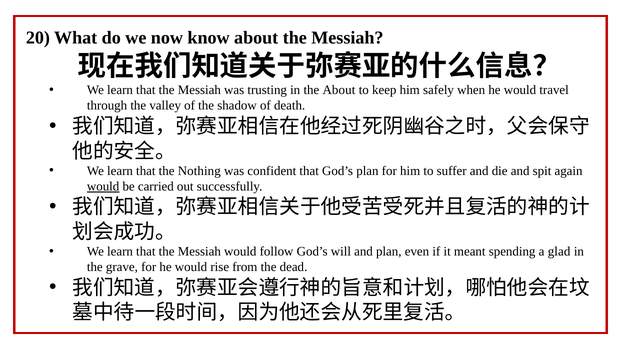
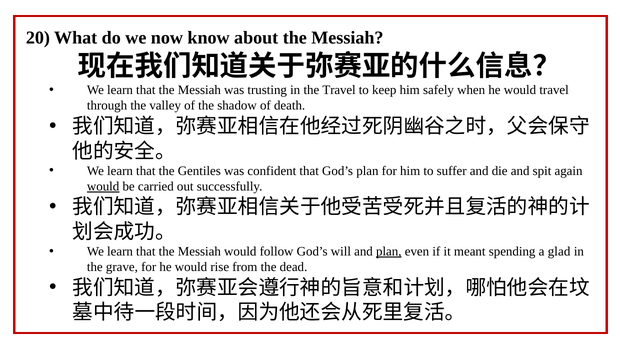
the About: About -> Travel
Nothing: Nothing -> Gentiles
plan at (389, 251) underline: none -> present
